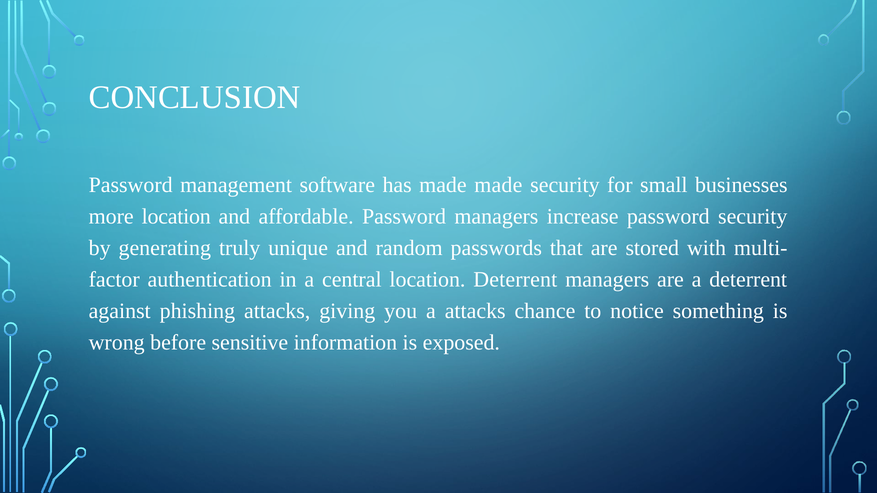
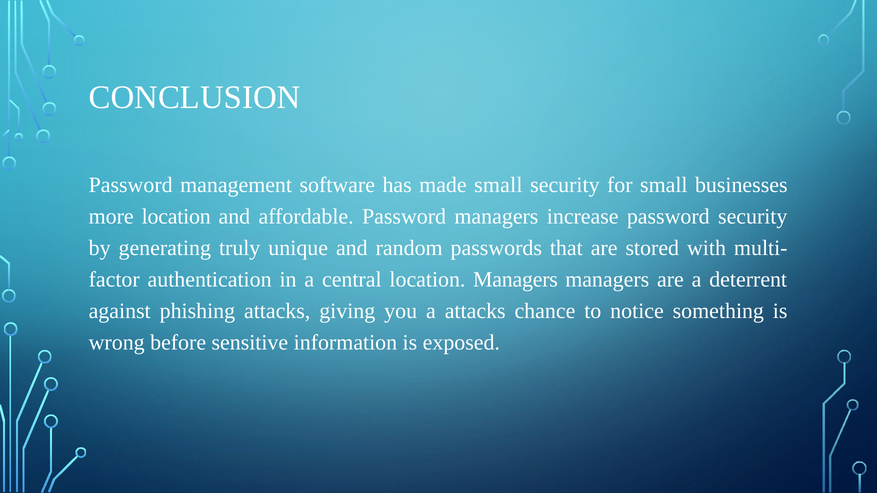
made made: made -> small
location Deterrent: Deterrent -> Managers
